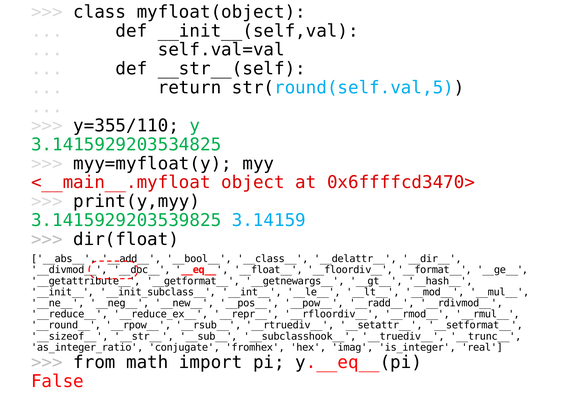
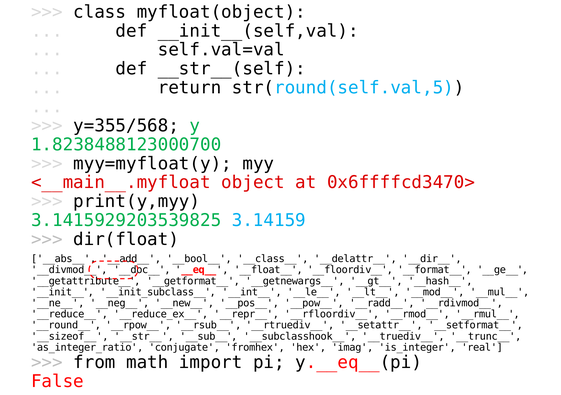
y=355/110: y=355/110 -> y=355/568
3.1415929203534825: 3.1415929203534825 -> 1.8238488123000700
